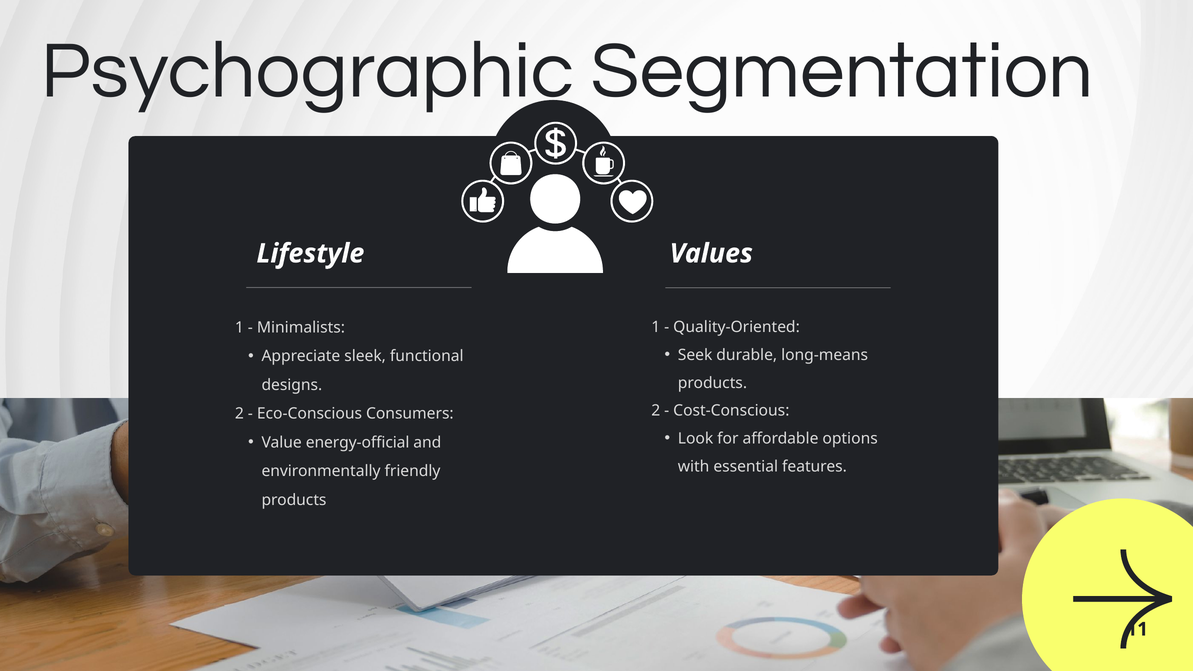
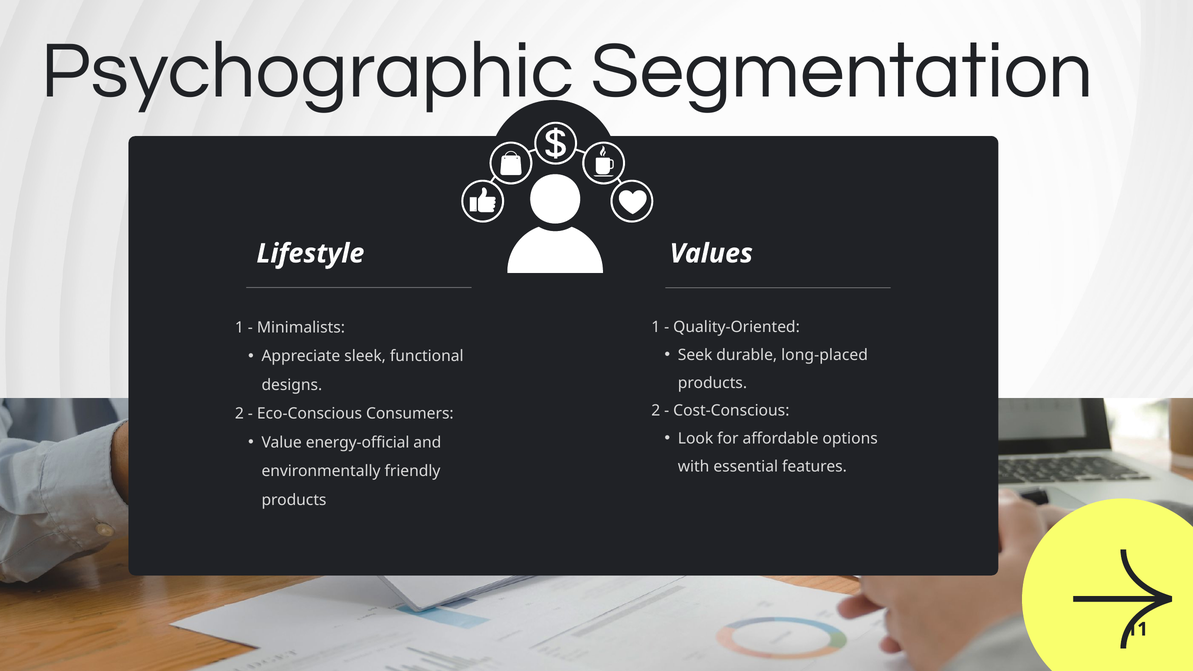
long-means: long-means -> long-placed
